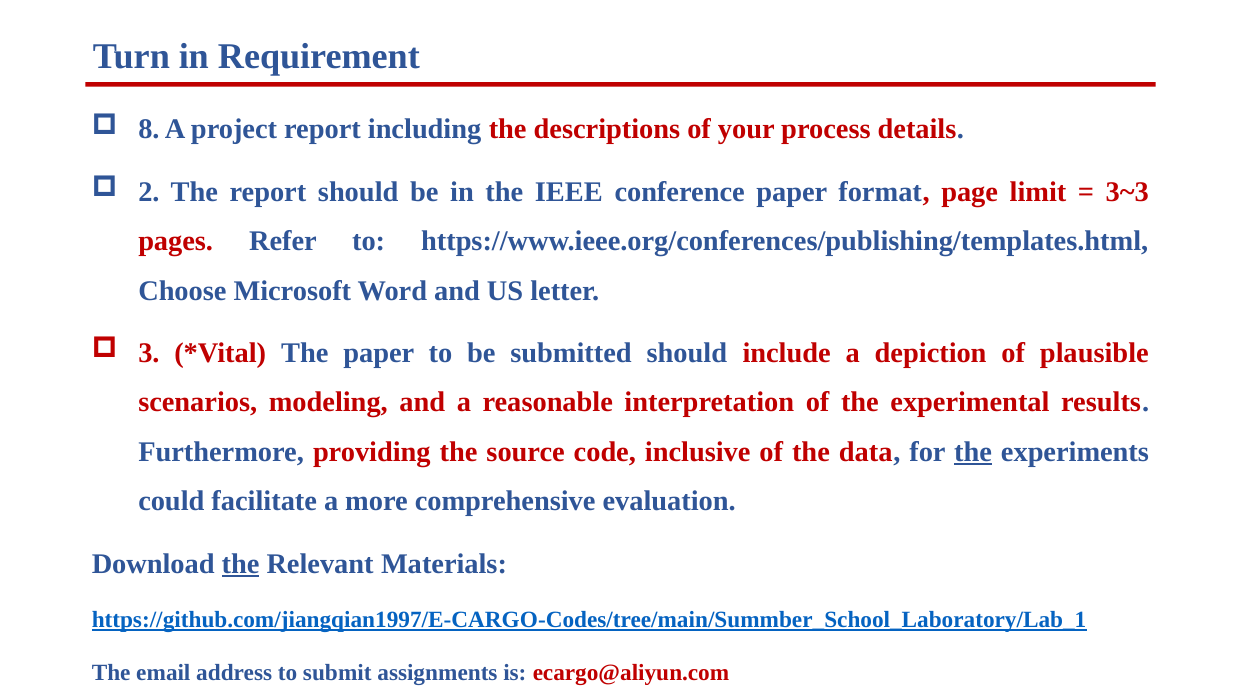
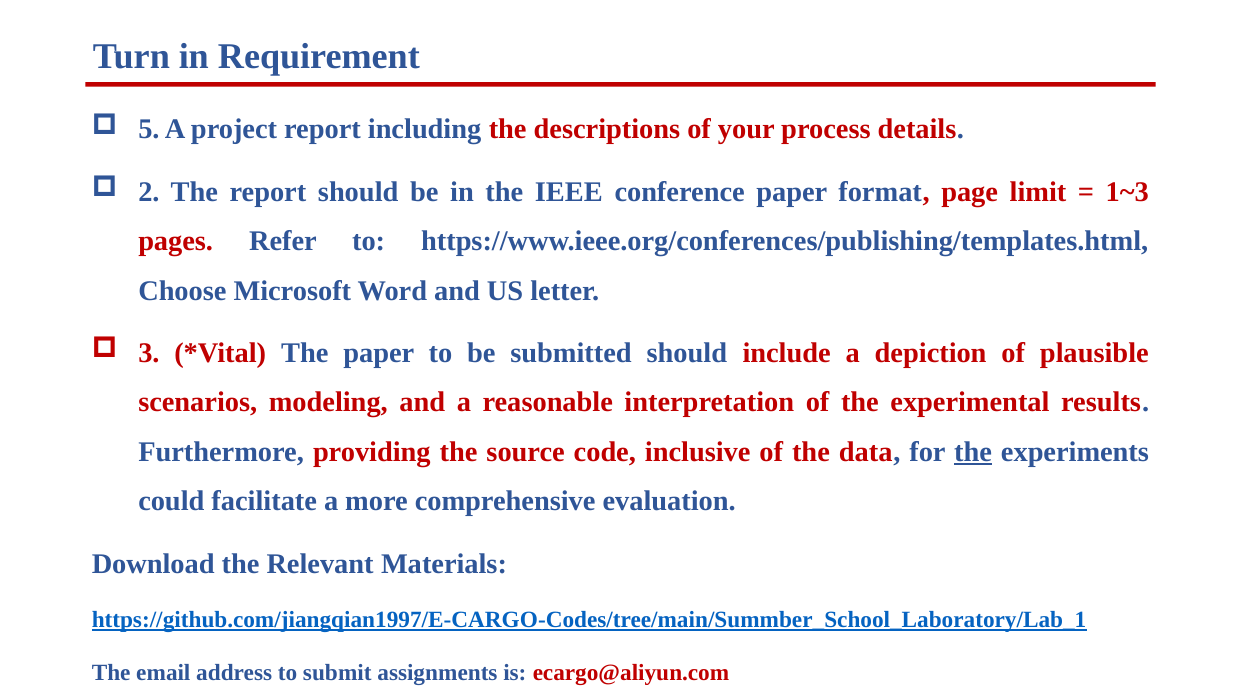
8: 8 -> 5
3~3: 3~3 -> 1~3
the at (241, 564) underline: present -> none
